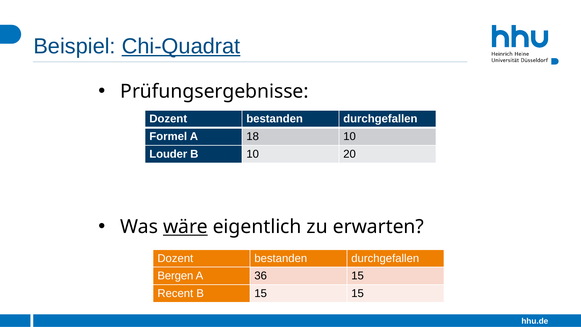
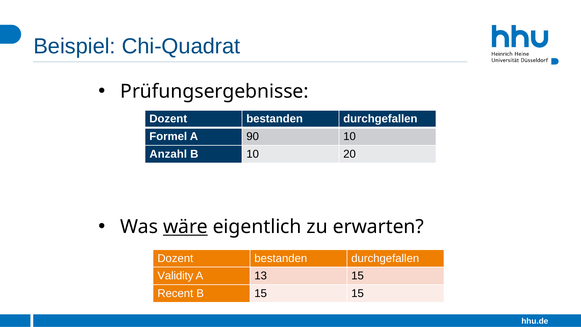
Chi-Quadrat underline: present -> none
18: 18 -> 90
Louder: Louder -> Anzahl
Bergen: Bergen -> Validity
36: 36 -> 13
